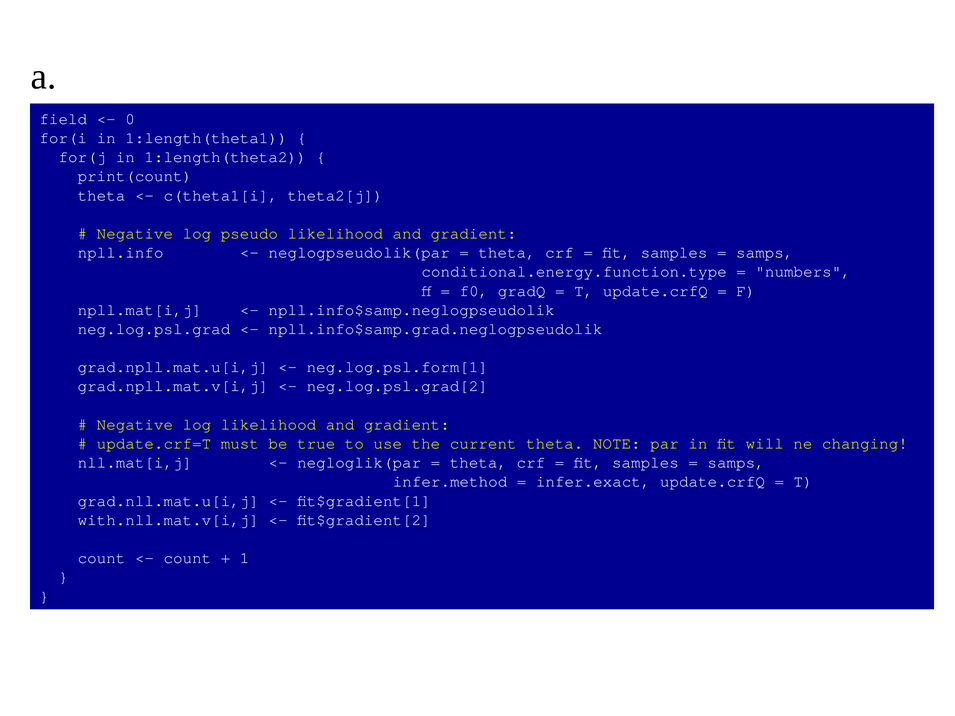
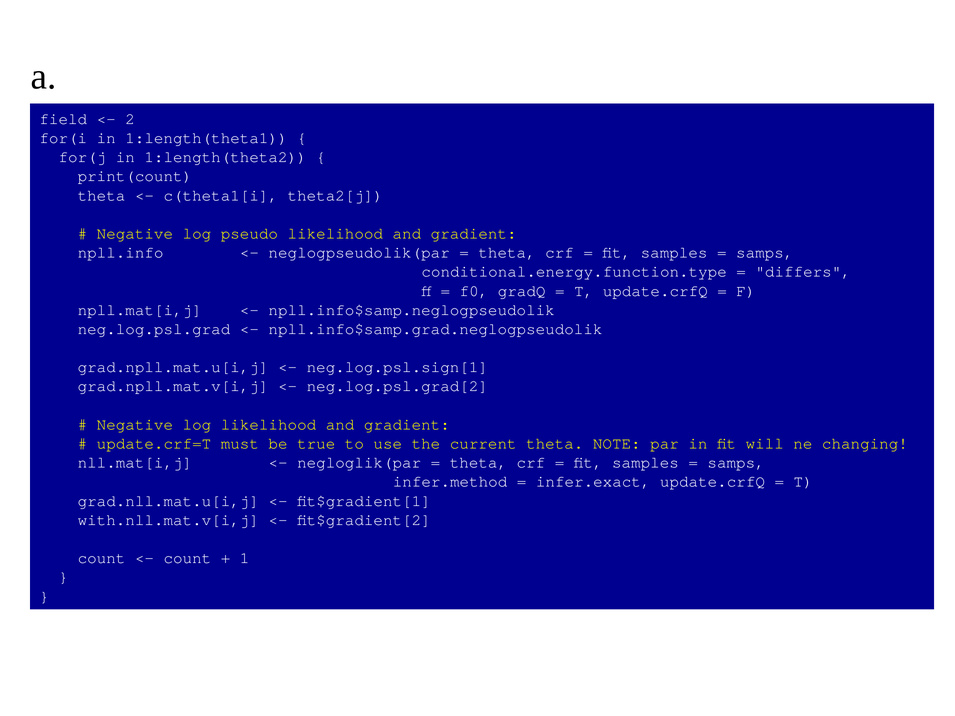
0: 0 -> 2
numbers: numbers -> differs
neg.log.psl.form[1: neg.log.psl.form[1 -> neg.log.psl.sign[1
